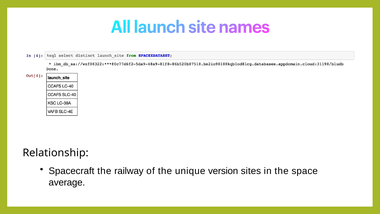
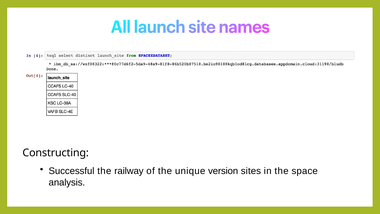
Relationship: Relationship -> Constructing
Spacecraft: Spacecraft -> Successful
average: average -> analysis
